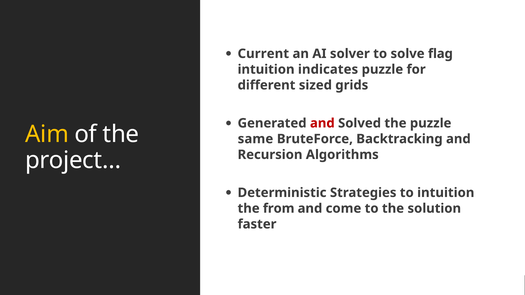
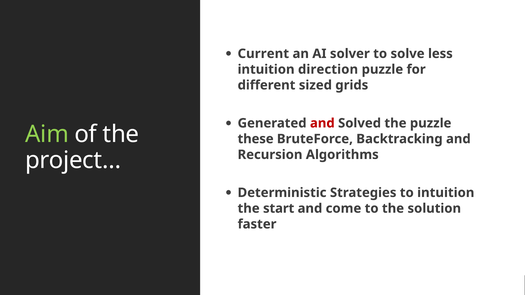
flag: flag -> less
indicates: indicates -> direction
Aim colour: yellow -> light green
same: same -> these
from: from -> start
